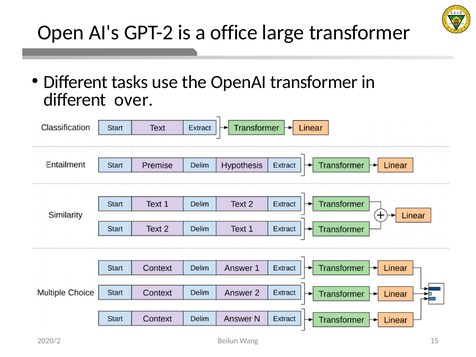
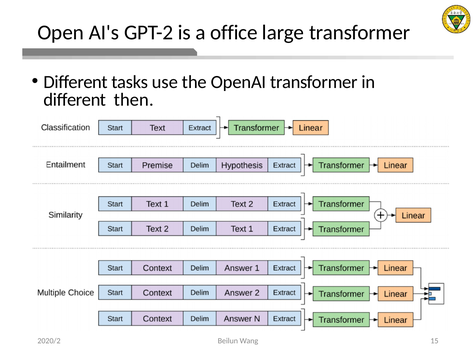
over: over -> then
